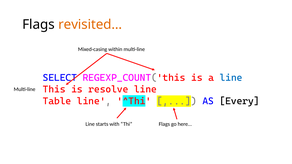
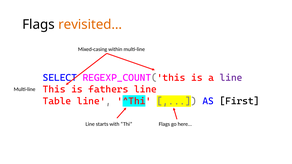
line at (231, 78) colour: blue -> purple
resolve: resolve -> fathers
Every: Every -> First
